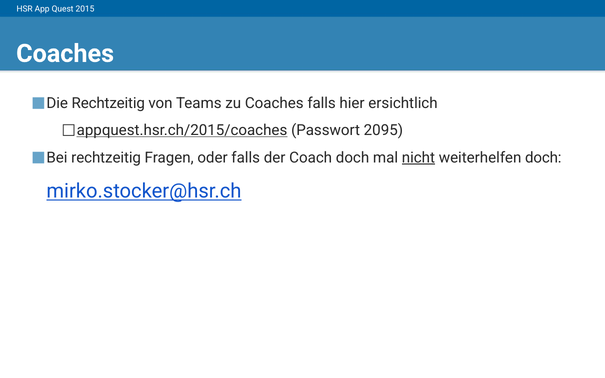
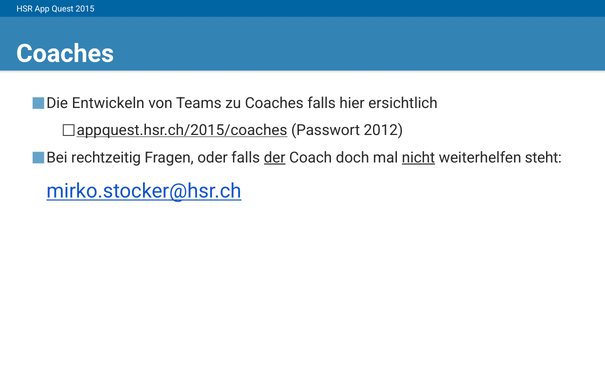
Rechtzeitig at (108, 103): Rechtzeitig -> Entwickeln
2095: 2095 -> 2012
der underline: none -> present
weiterhelfen doch: doch -> steht
